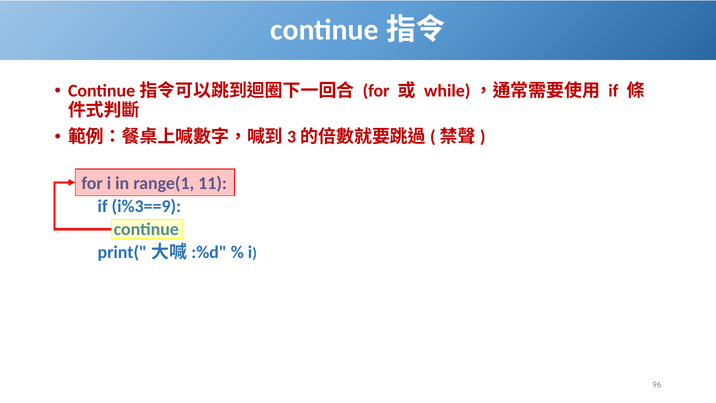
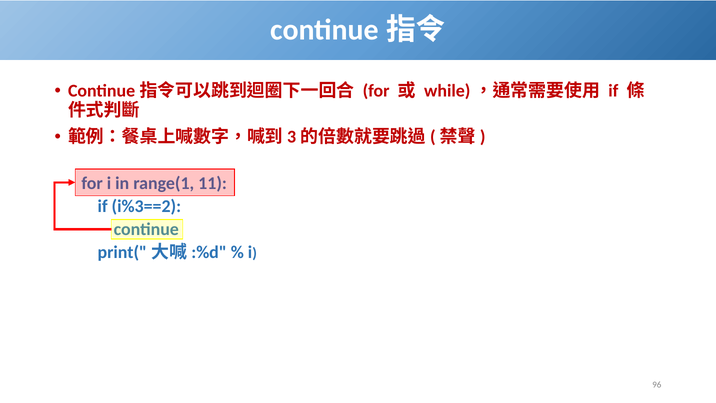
i%3==9: i%3==9 -> i%3==2
